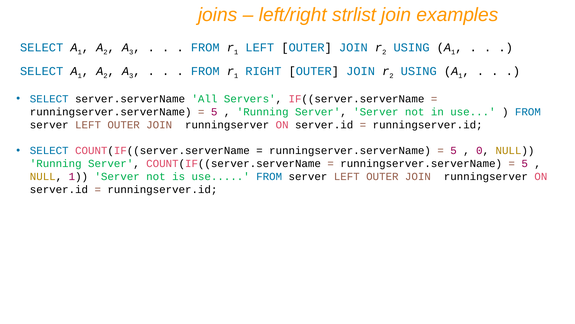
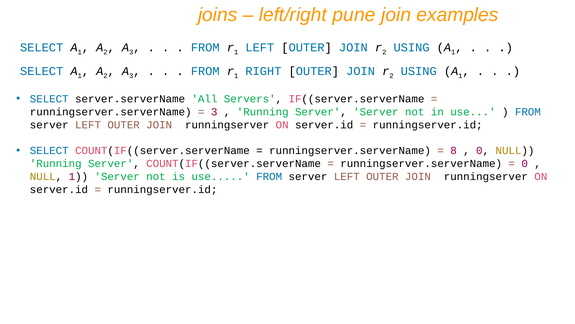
strlist: strlist -> pune
5 at (214, 112): 5 -> 3
5 at (454, 150): 5 -> 8
5 at (525, 163): 5 -> 0
